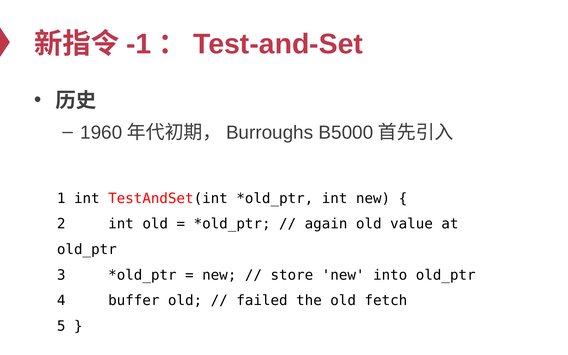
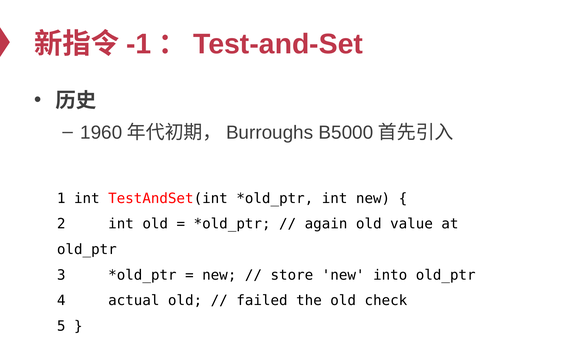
buffer: buffer -> actual
fetch: fetch -> check
